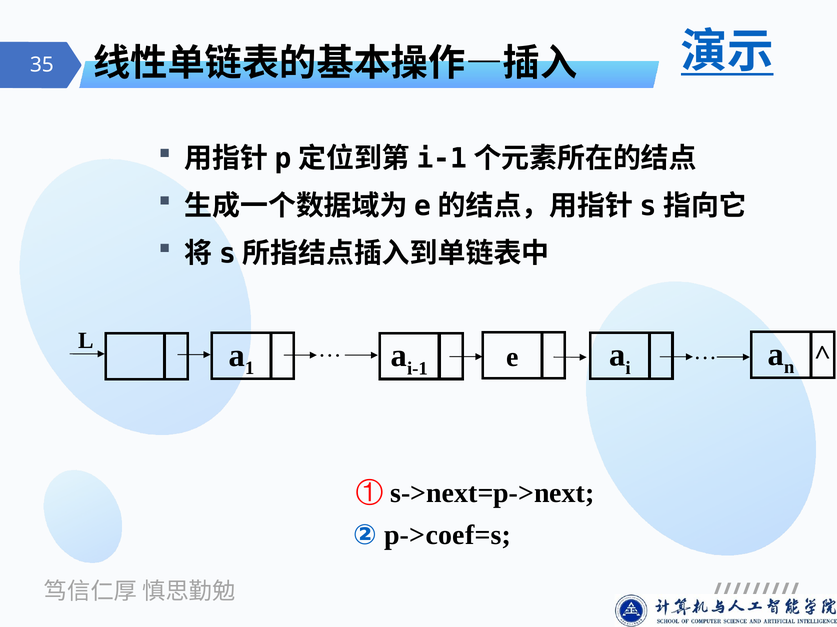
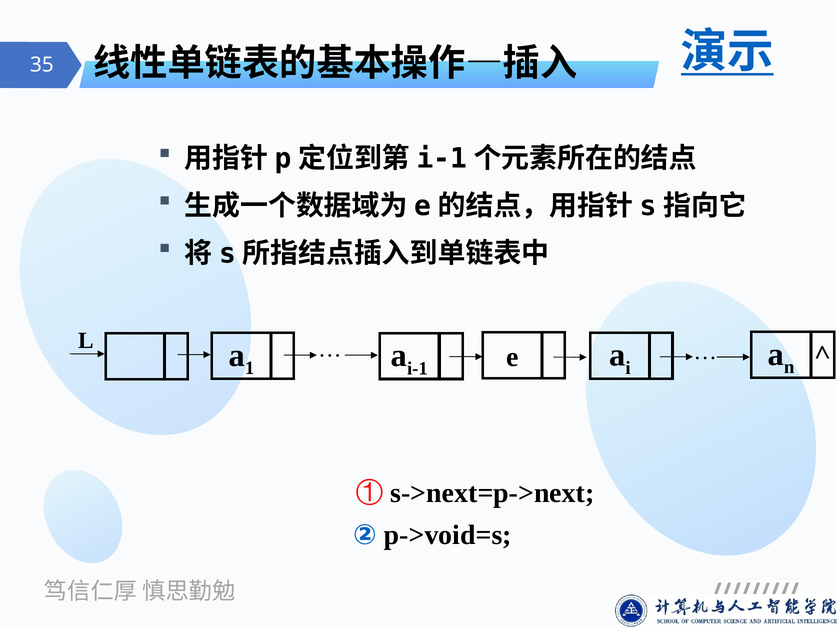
p->coef=s: p->coef=s -> p->void=s
